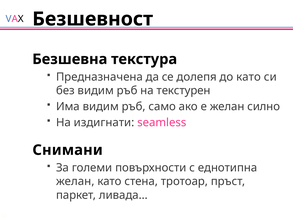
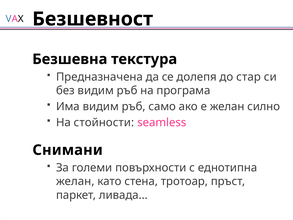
до като: като -> стар
текстурен: текстурен -> програма
издигнати: издигнати -> стойности
